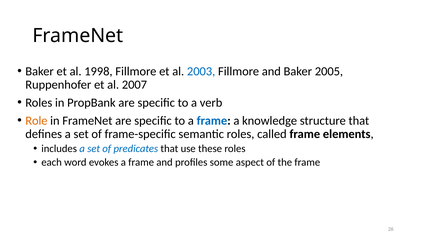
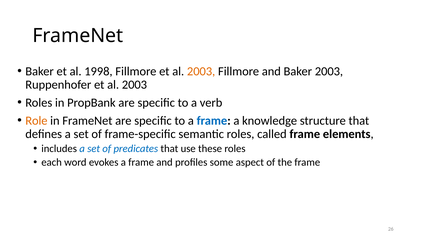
2003 at (201, 71) colour: blue -> orange
Baker 2005: 2005 -> 2003
Ruppenhofer et al 2007: 2007 -> 2003
